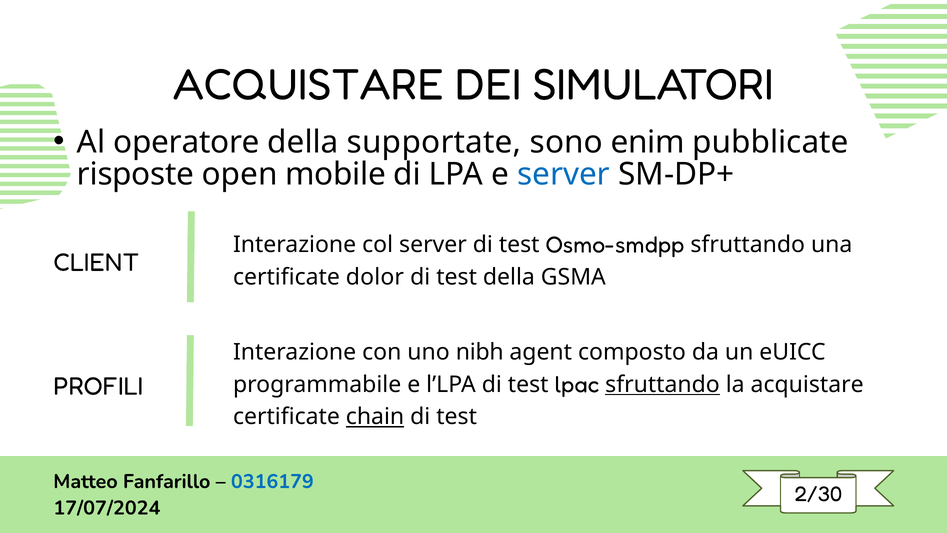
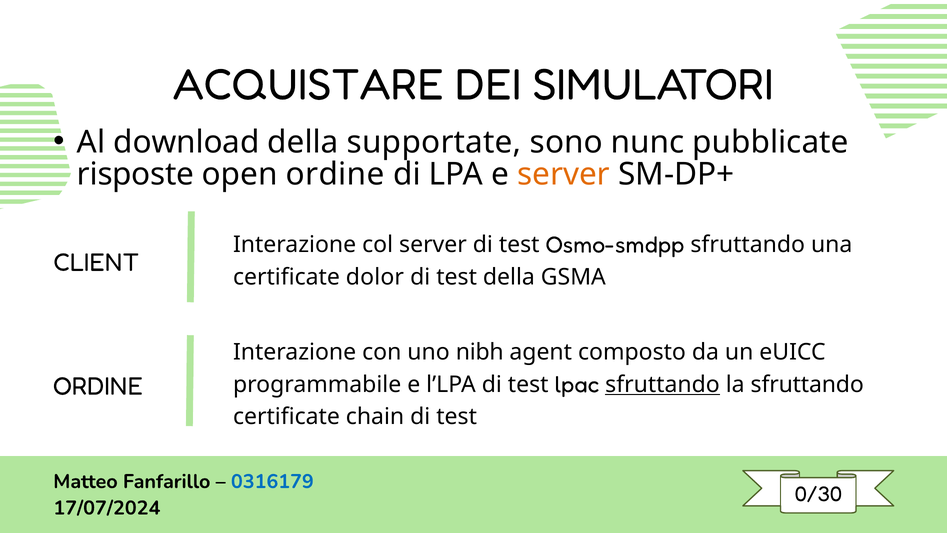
operatore: operatore -> download
enim: enim -> nunc
open mobile: mobile -> ordine
server at (564, 174) colour: blue -> orange
PROFILI at (98, 386): PROFILI -> ORDINE
la acquistare: acquistare -> sfruttando
chain underline: present -> none
2/30: 2/30 -> 0/30
